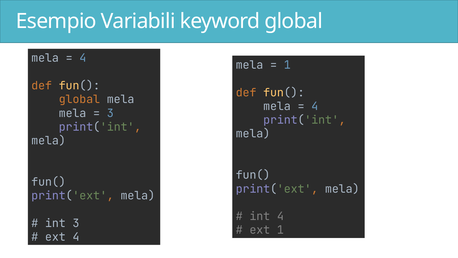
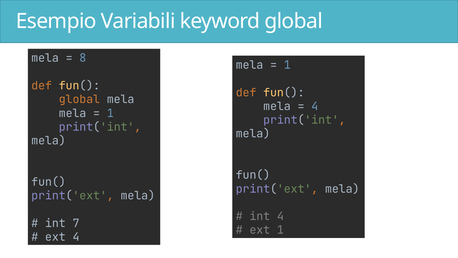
4 at (83, 58): 4 -> 8
3 at (110, 113): 3 -> 1
int 3: 3 -> 7
